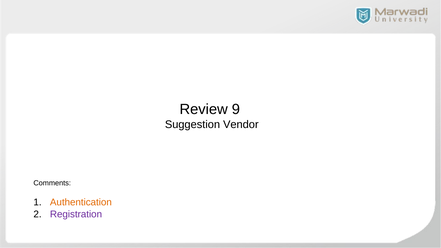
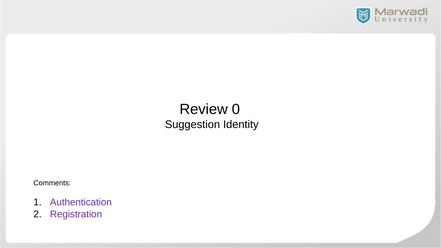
9: 9 -> 0
Vendor: Vendor -> Identity
Authentication colour: orange -> purple
